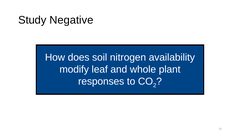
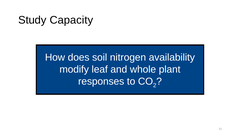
Negative: Negative -> Capacity
